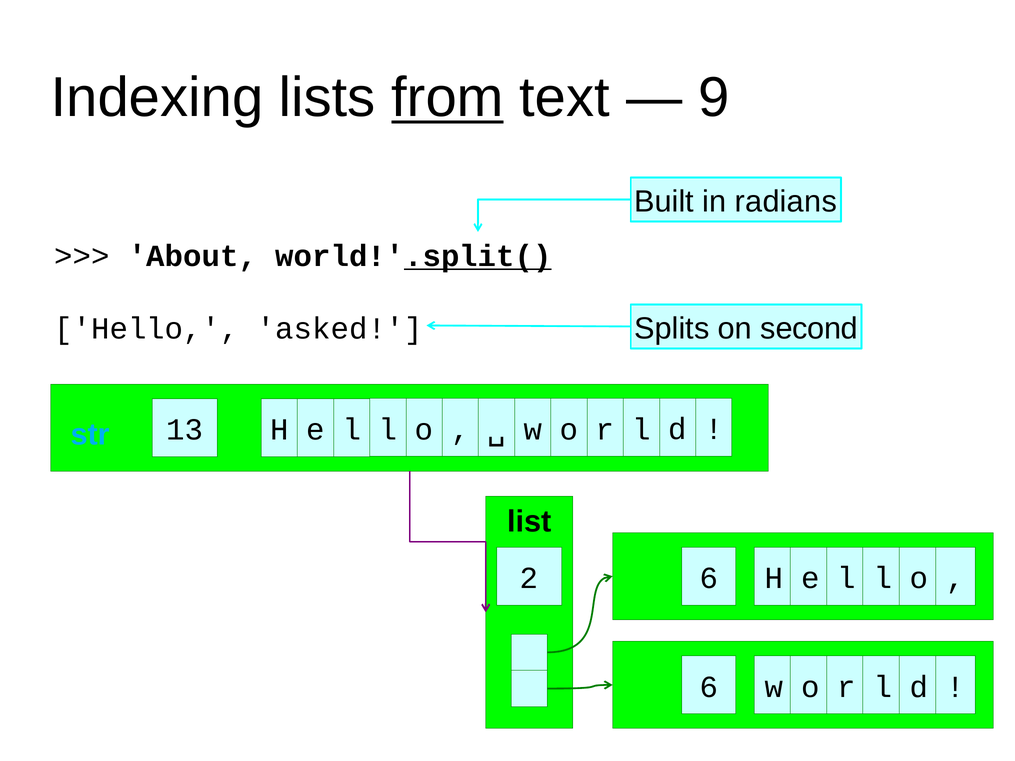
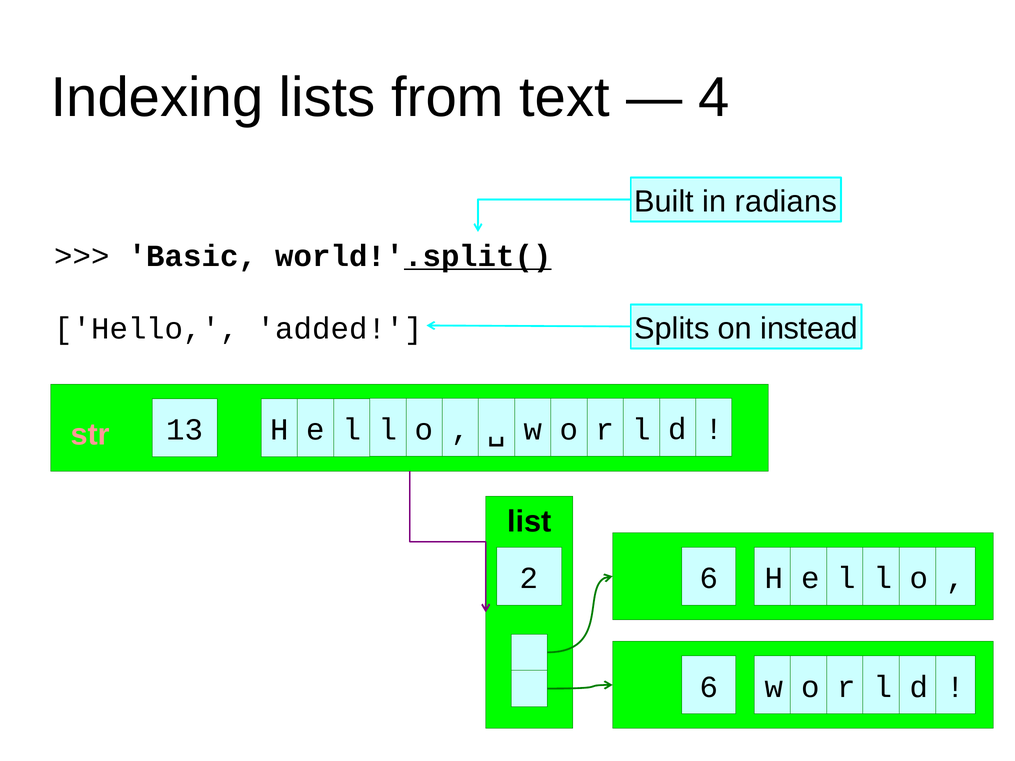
from underline: present -> none
9: 9 -> 4
About: About -> Basic
second: second -> instead
asked: asked -> added
str at (90, 435) colour: light blue -> pink
